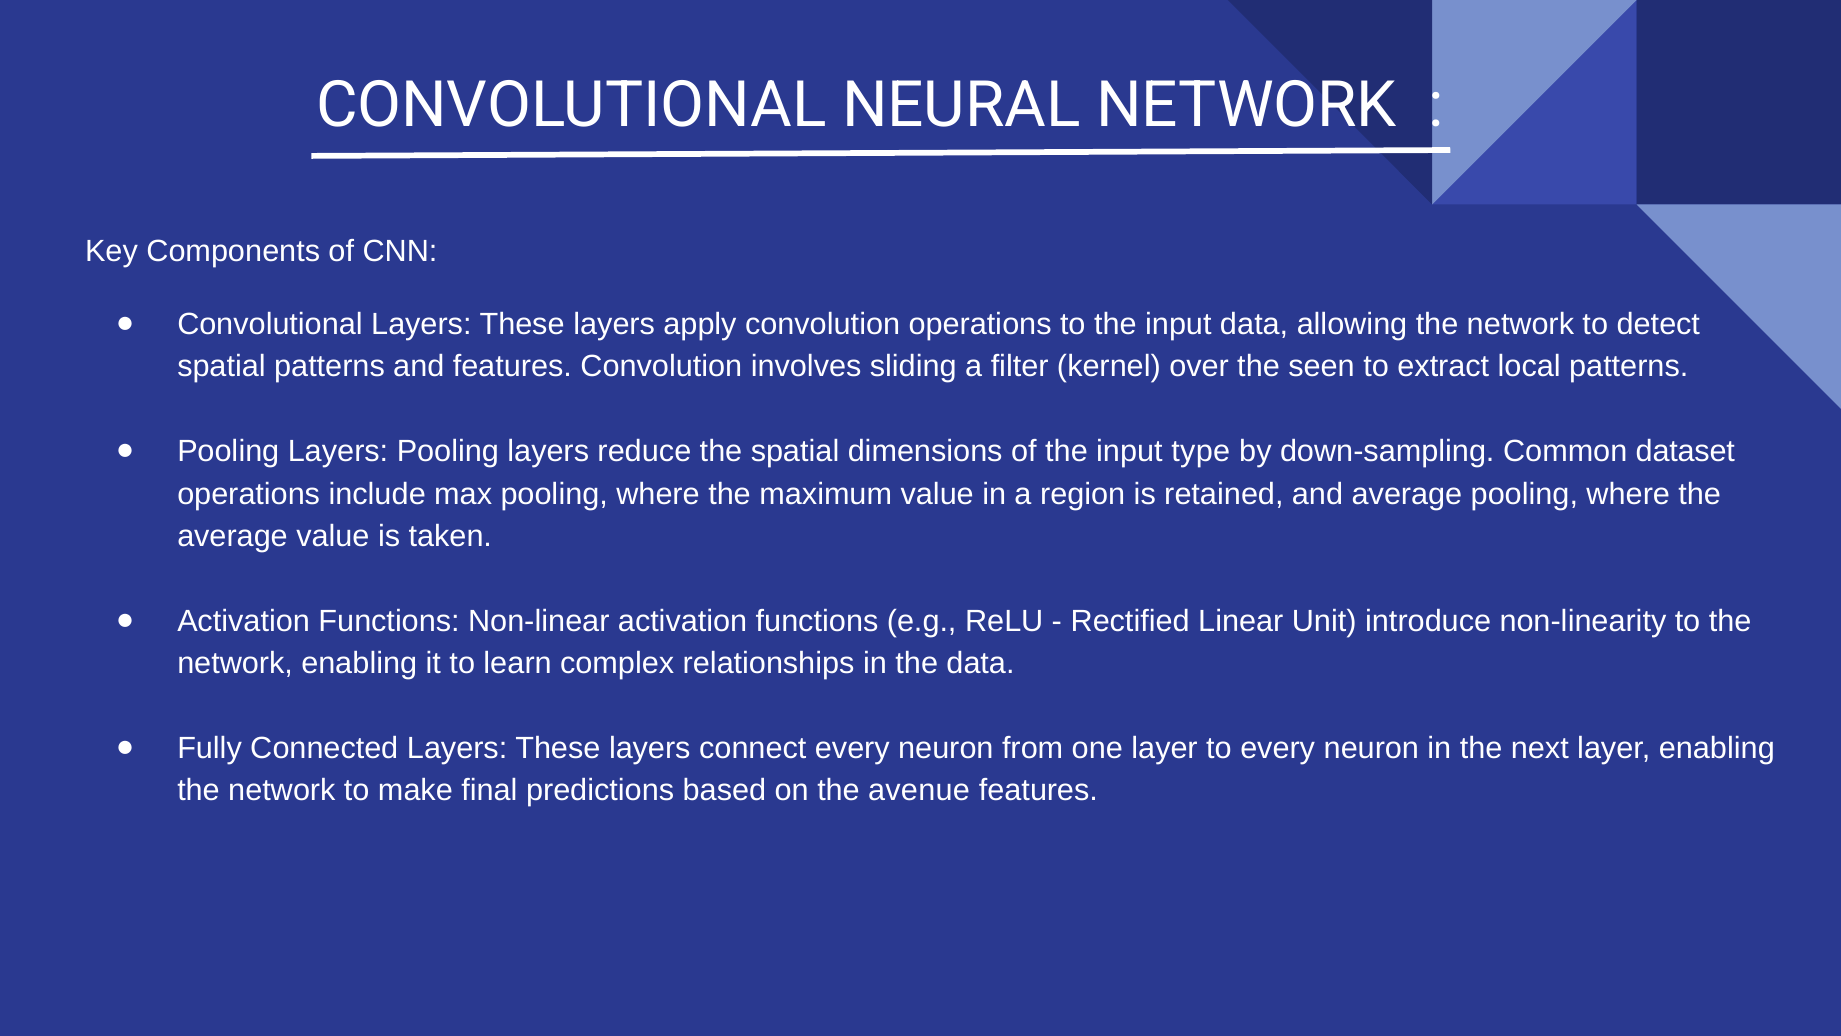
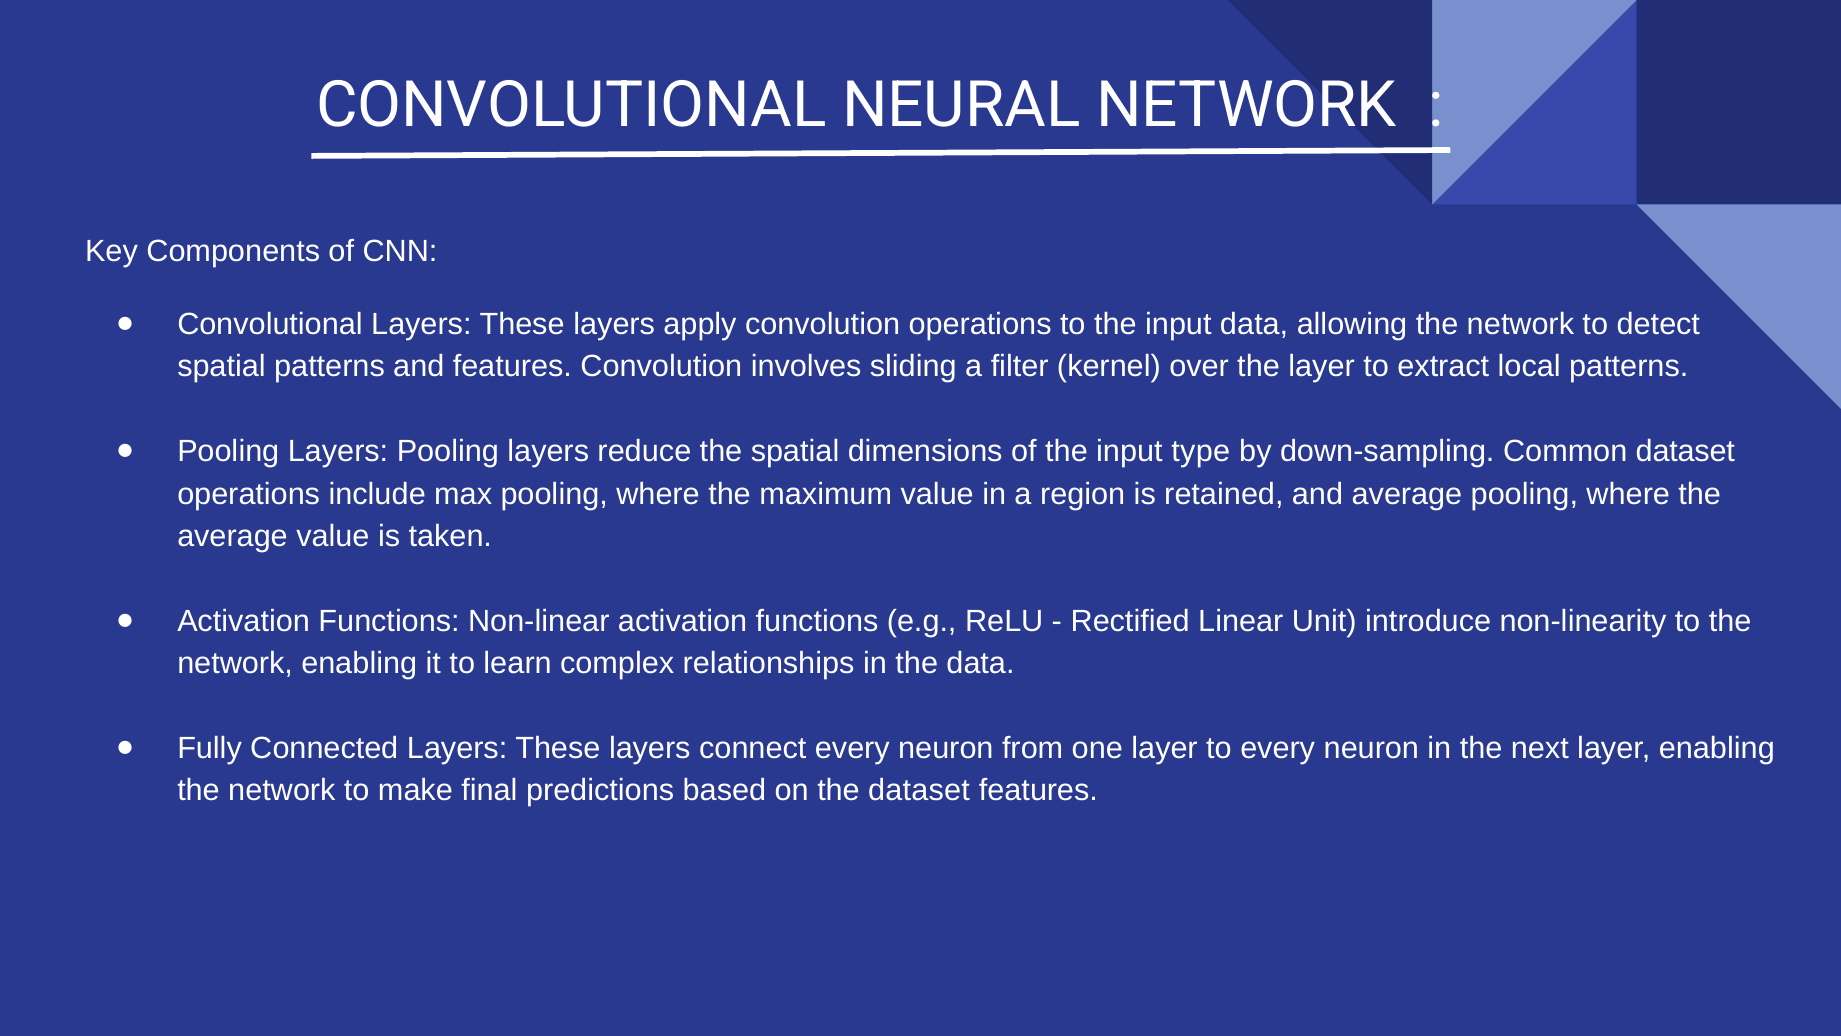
the seen: seen -> layer
the avenue: avenue -> dataset
